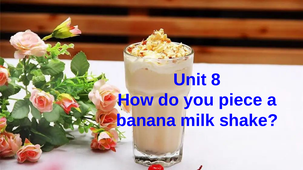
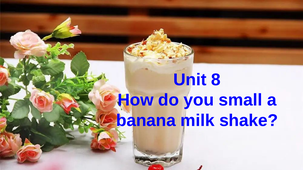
piece: piece -> small
